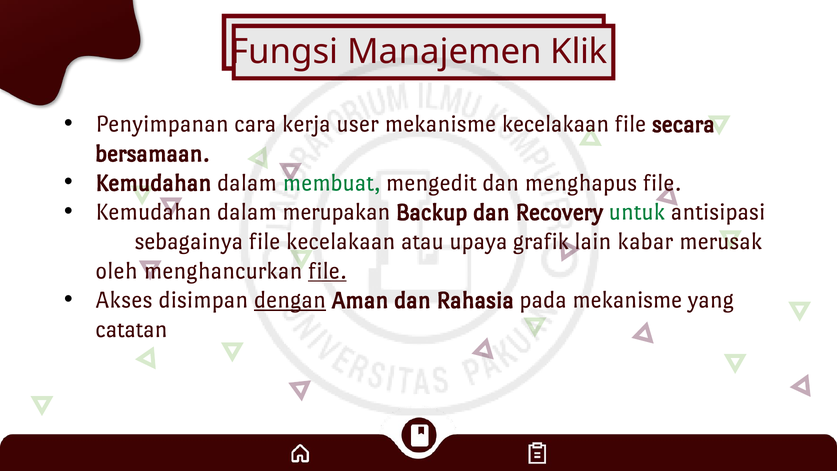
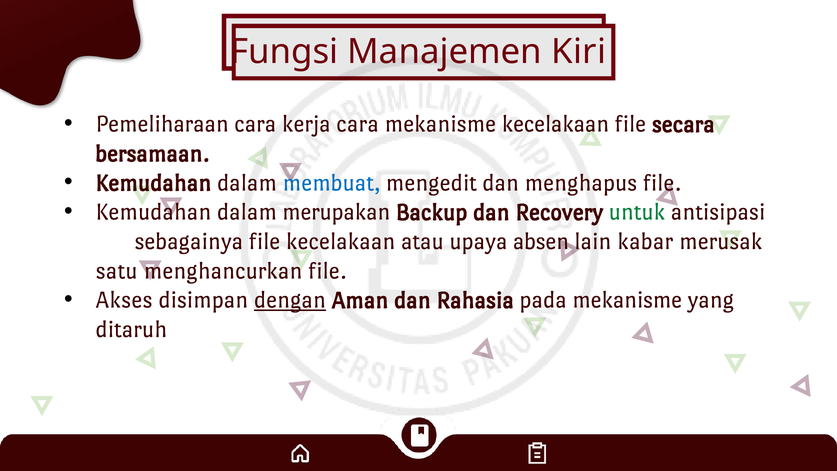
Klik: Klik -> Kiri
Penyimpanan: Penyimpanan -> Pemeliharaan
kerja user: user -> cara
membuat colour: green -> blue
grafik: grafik -> absen
oleh: oleh -> satu
file at (327, 270) underline: present -> none
catatan: catatan -> ditaruh
